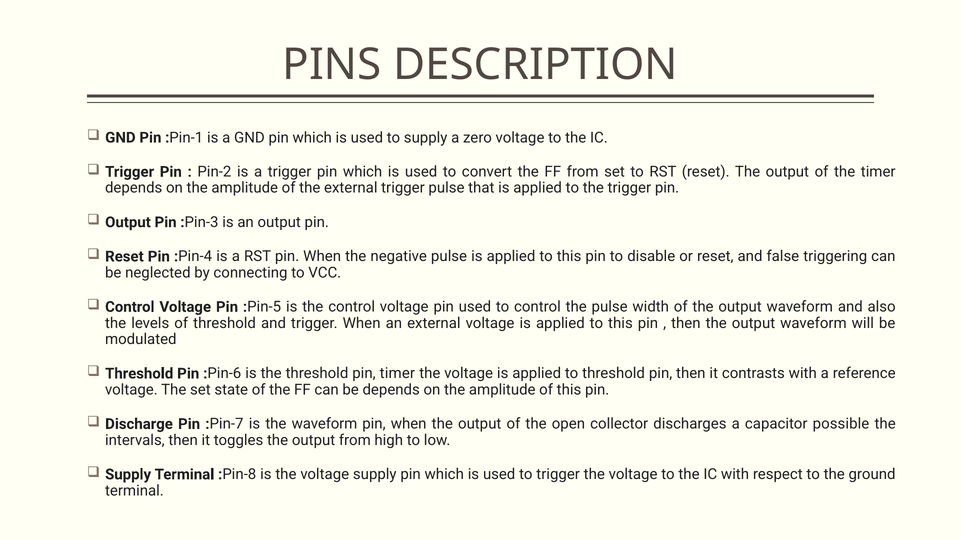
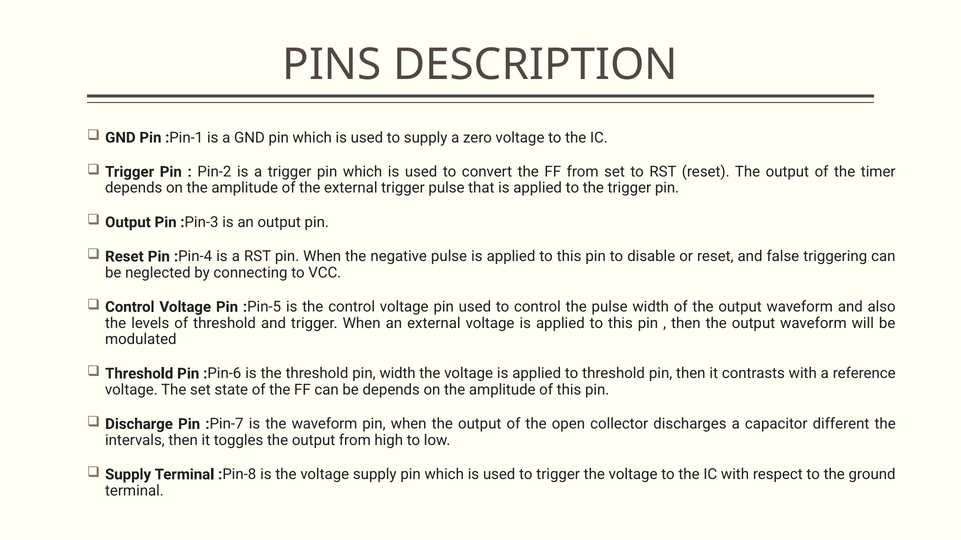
pin timer: timer -> width
possible: possible -> different
